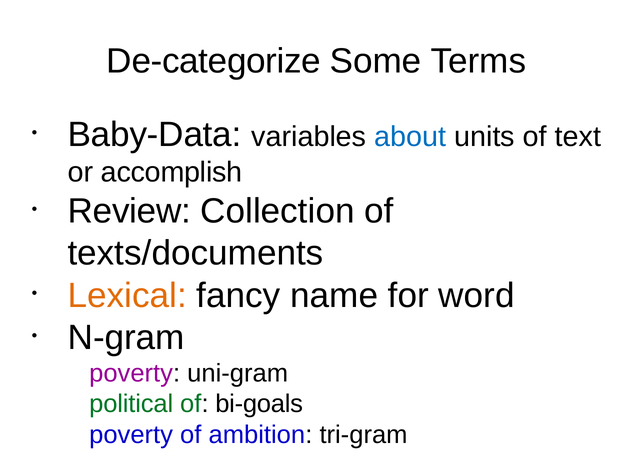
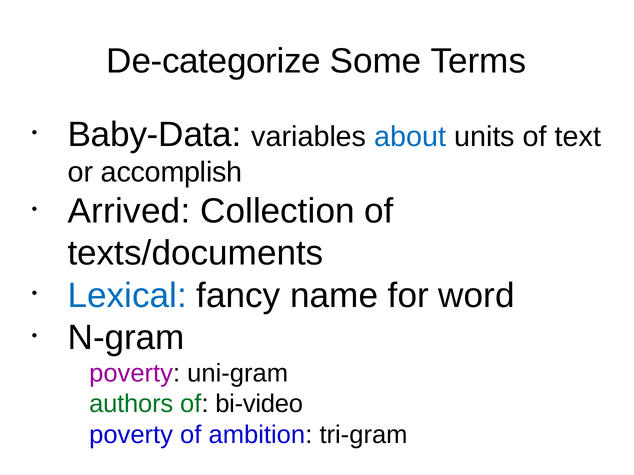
Review: Review -> Arrived
Lexical colour: orange -> blue
political: political -> authors
bi-goals: bi-goals -> bi-video
